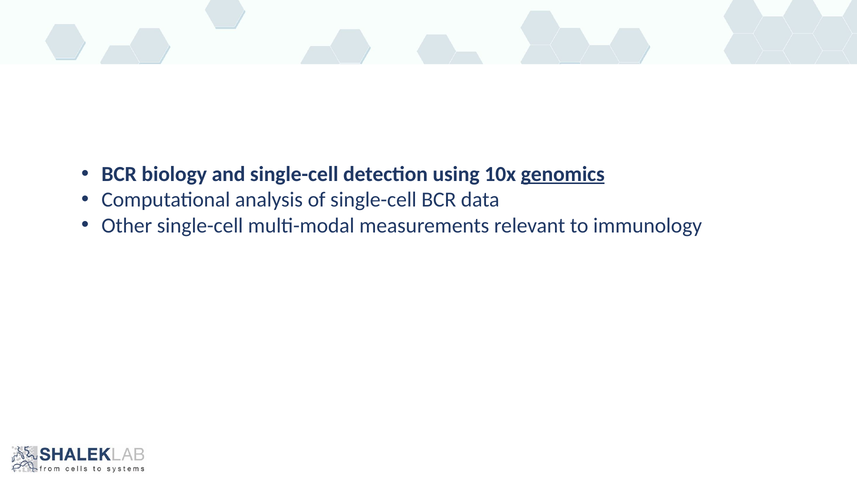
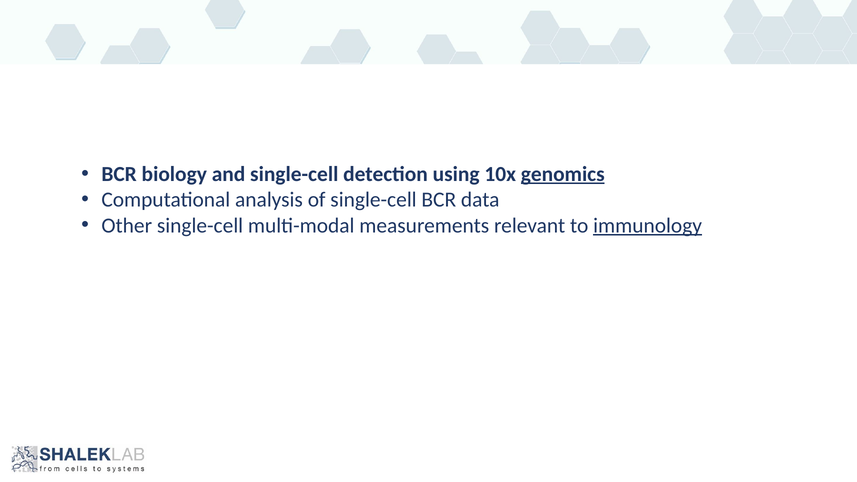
immunology underline: none -> present
